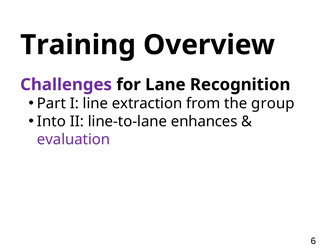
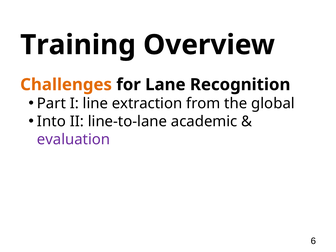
Challenges colour: purple -> orange
group: group -> global
enhances: enhances -> academic
